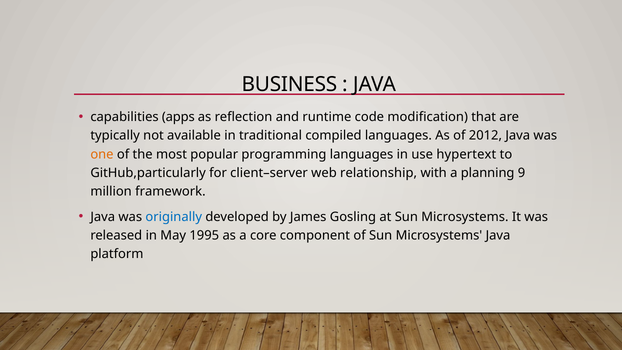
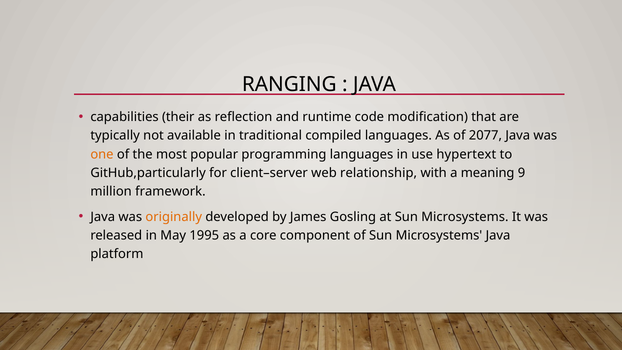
BUSINESS: BUSINESS -> RANGING
apps: apps -> their
2012: 2012 -> 2077
planning: planning -> meaning
originally colour: blue -> orange
